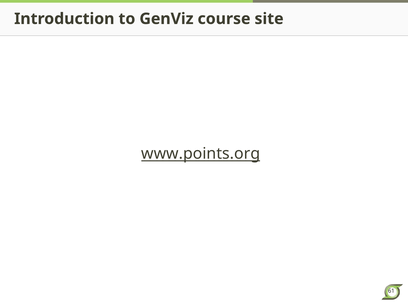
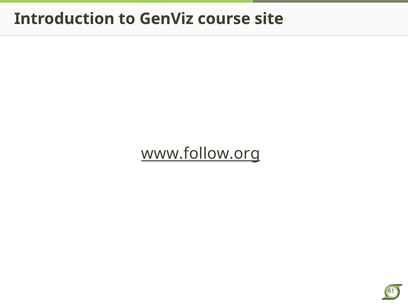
www.points.org: www.points.org -> www.follow.org
